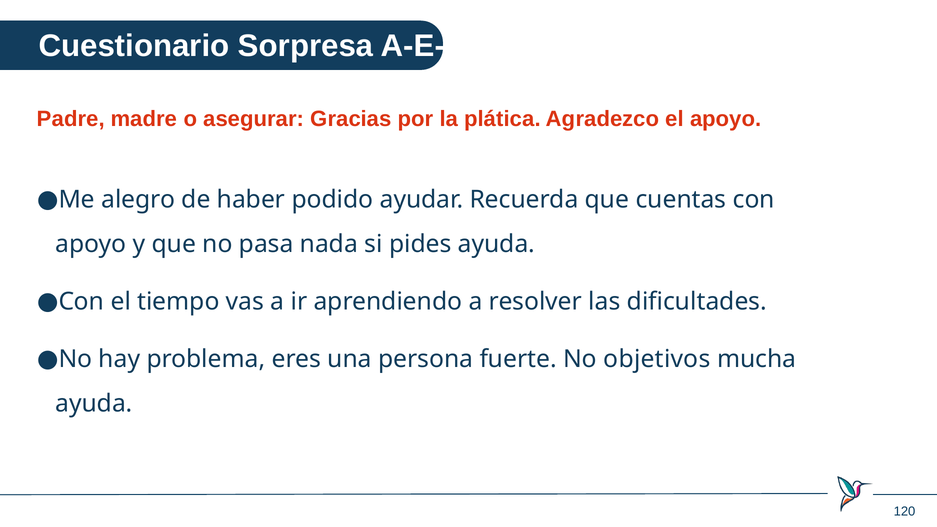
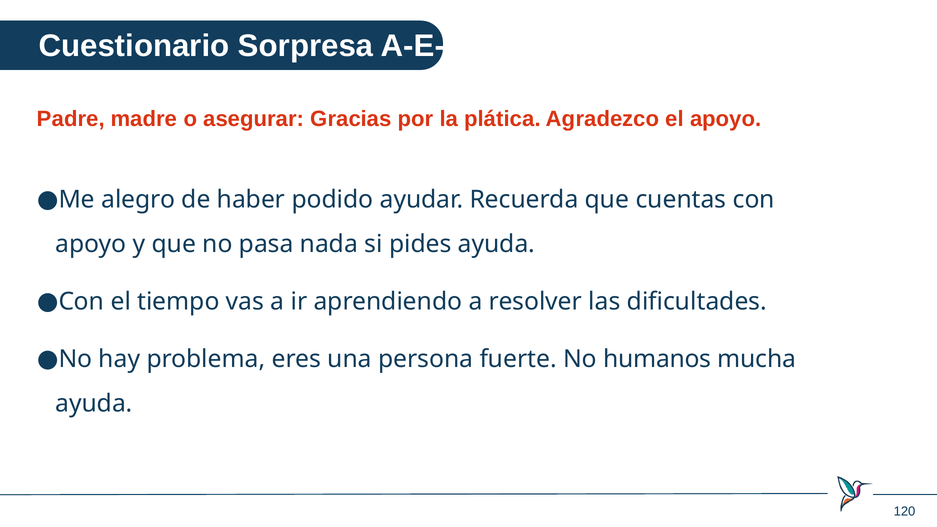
objetivos: objetivos -> humanos
